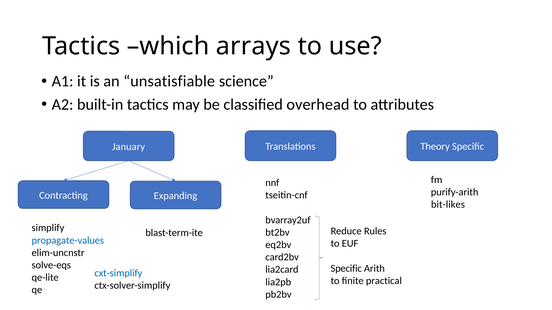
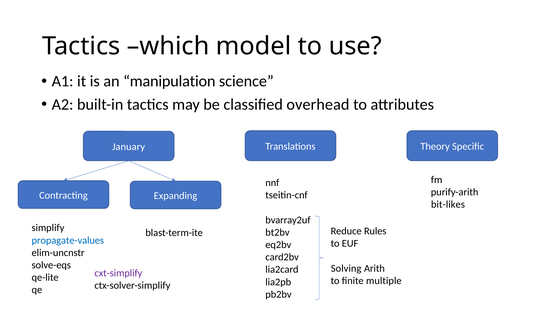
arrays: arrays -> model
unsatisfiable: unsatisfiable -> manipulation
Specific at (346, 269): Specific -> Solving
cxt-simplify colour: blue -> purple
practical: practical -> multiple
